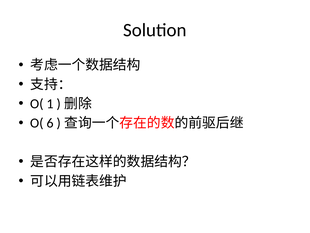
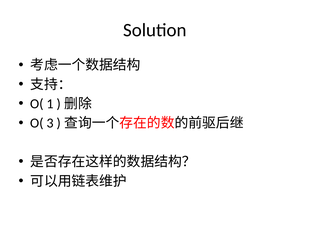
6: 6 -> 3
